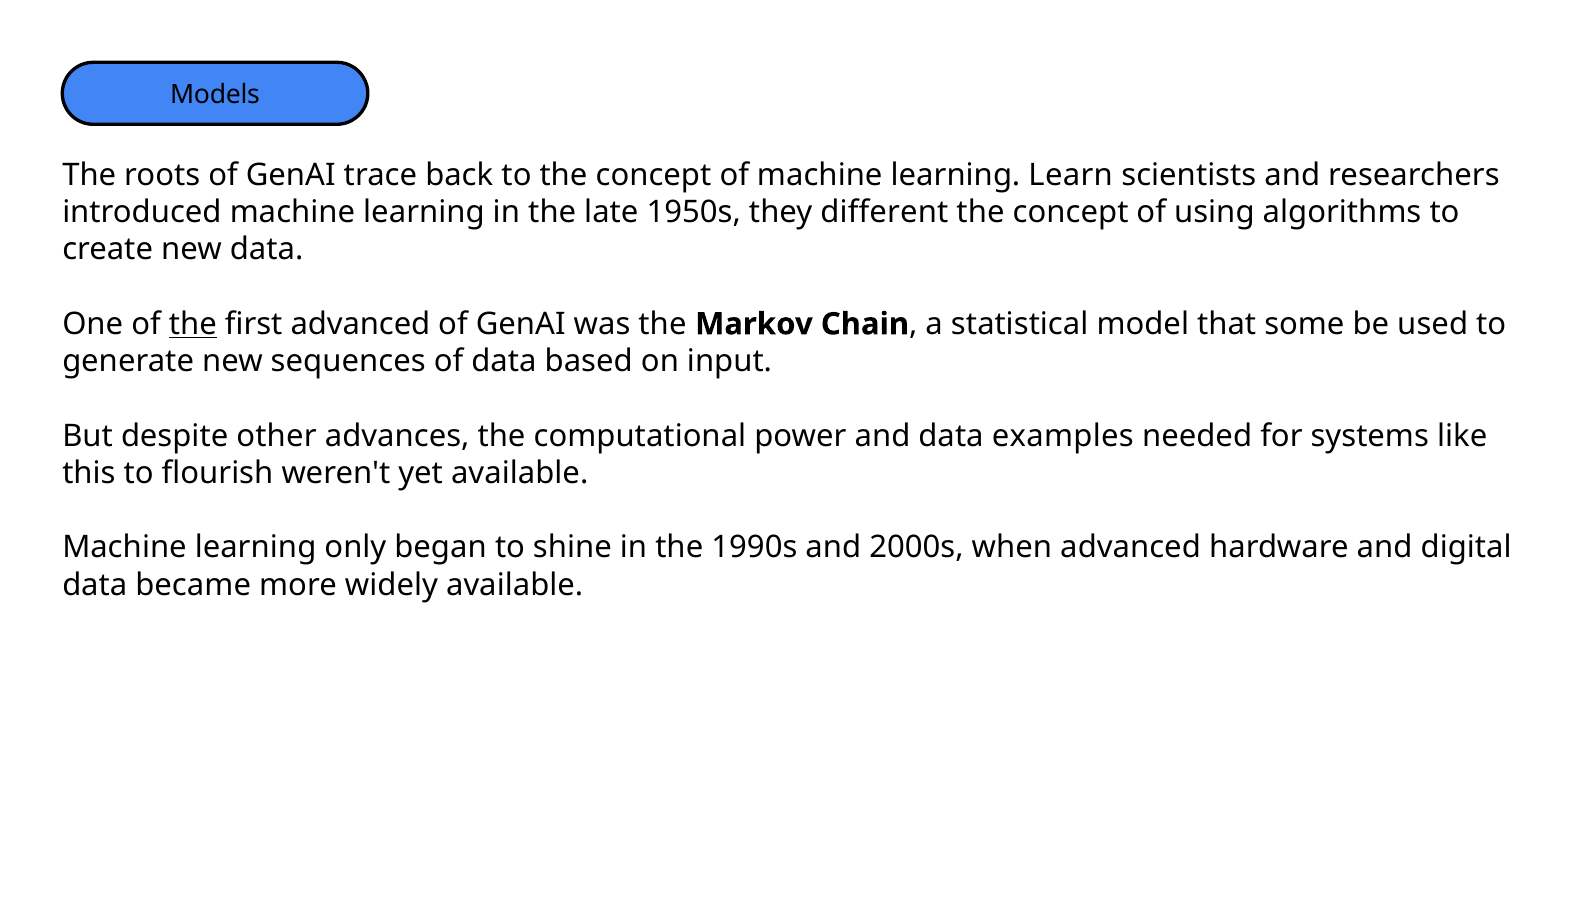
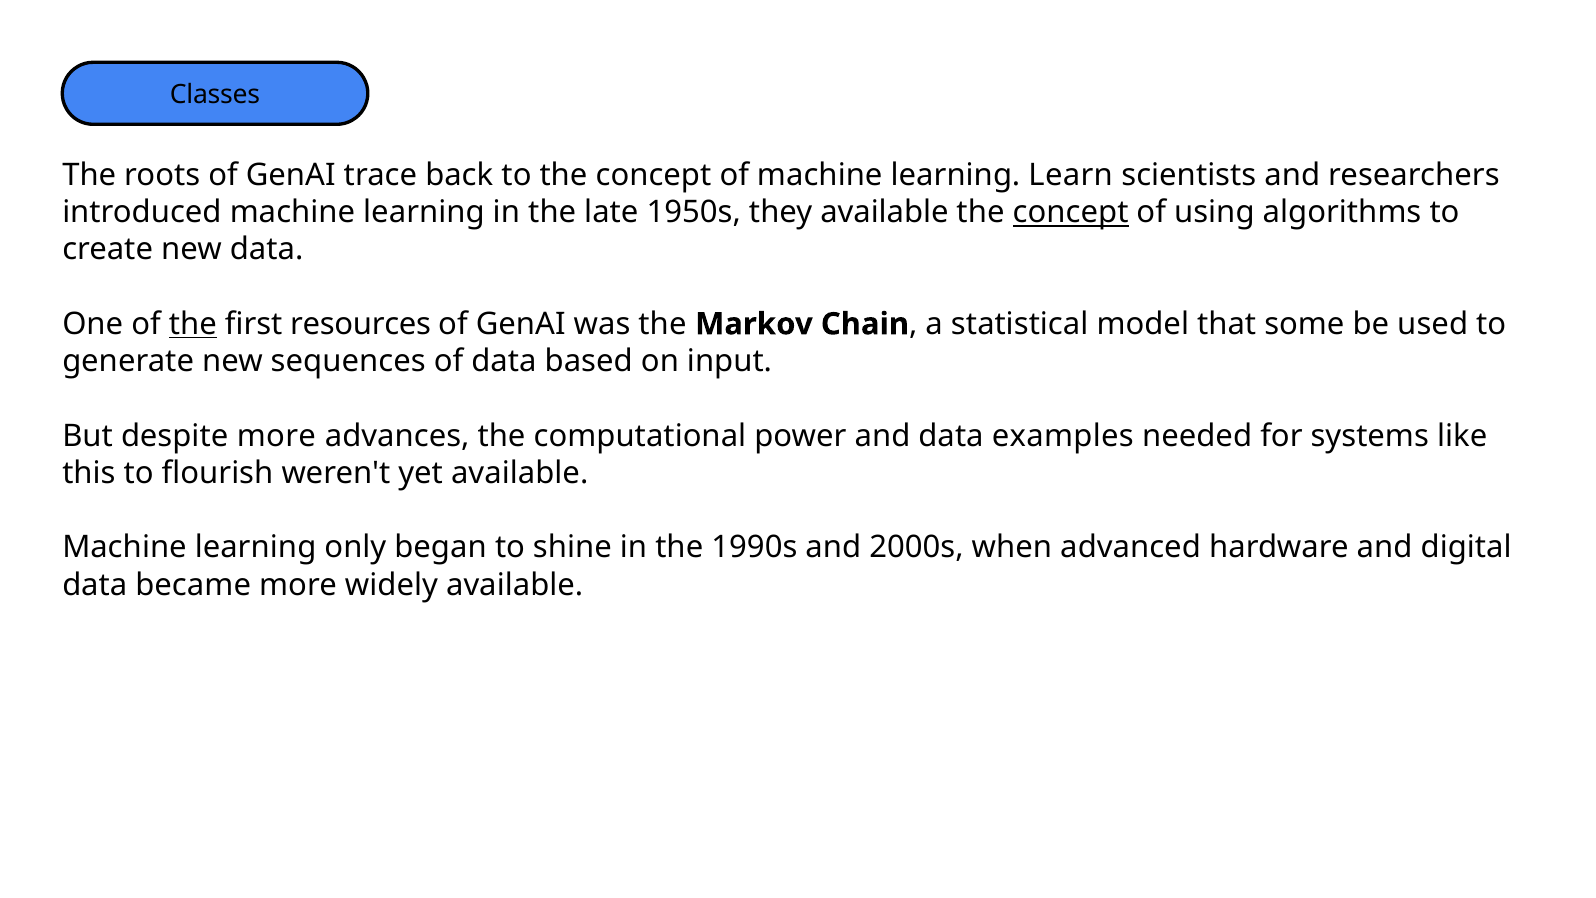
Models: Models -> Classes
they different: different -> available
concept at (1071, 212) underline: none -> present
first advanced: advanced -> resources
despite other: other -> more
